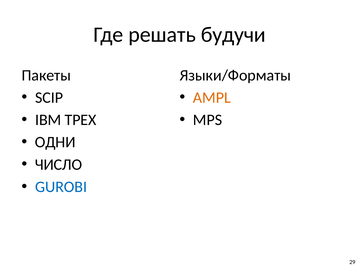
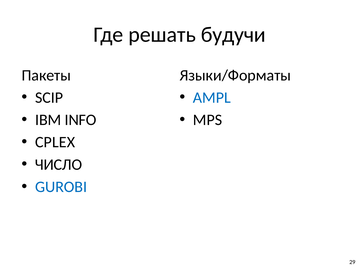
AMPL colour: orange -> blue
ТРЕХ: ТРЕХ -> INFO
ОДНИ: ОДНИ -> CPLEX
